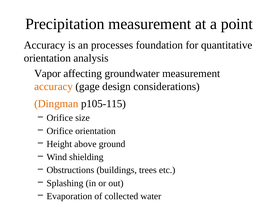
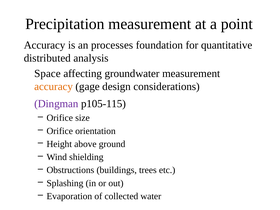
orientation at (47, 58): orientation -> distributed
Vapor: Vapor -> Space
Dingman colour: orange -> purple
